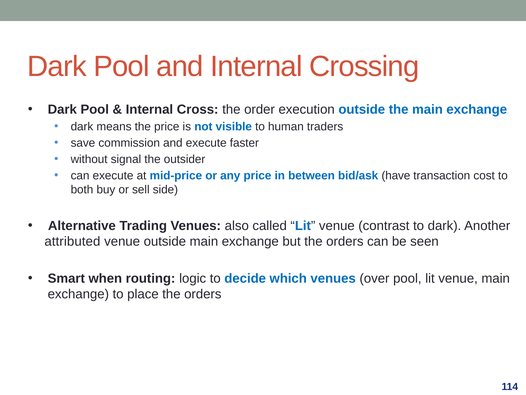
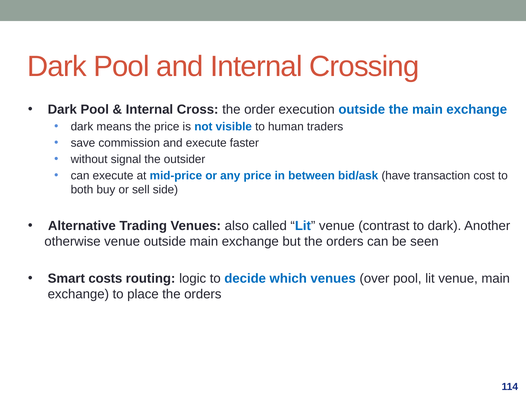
attributed: attributed -> otherwise
when: when -> costs
